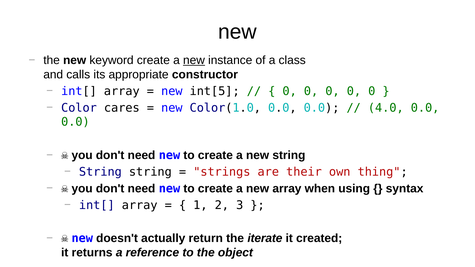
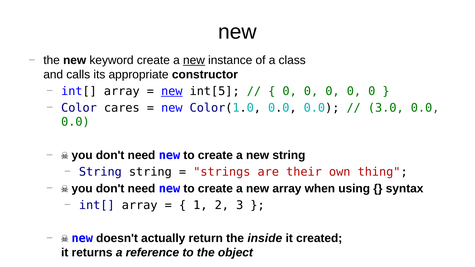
new at (172, 91) underline: none -> present
4.0: 4.0 -> 3.0
iterate: iterate -> inside
